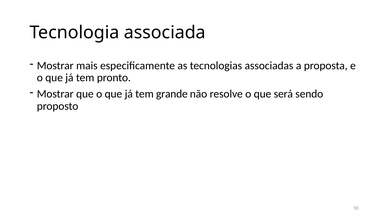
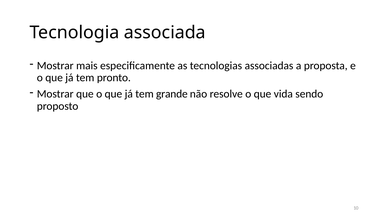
será: será -> vida
